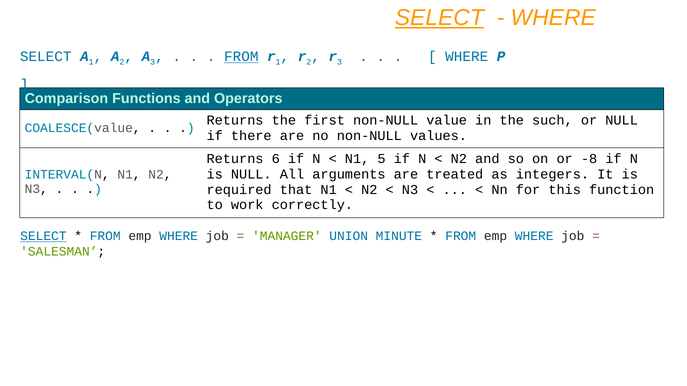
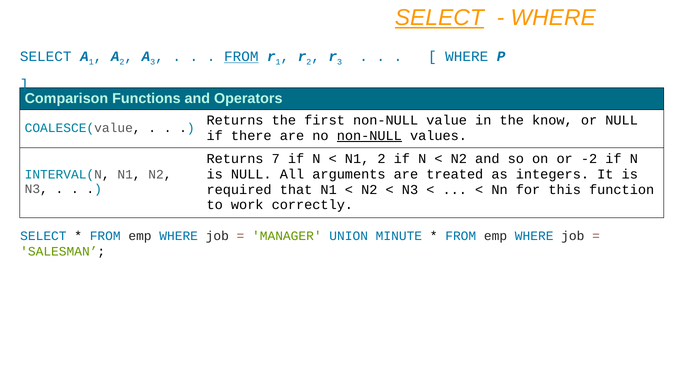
such: such -> know
non-NULL at (369, 136) underline: none -> present
6: 6 -> 7
N1 5: 5 -> 2
-8: -8 -> -2
SELECT at (43, 236) underline: present -> none
